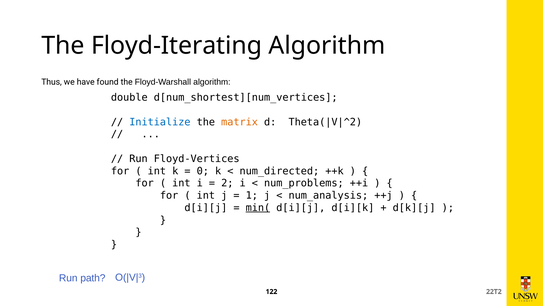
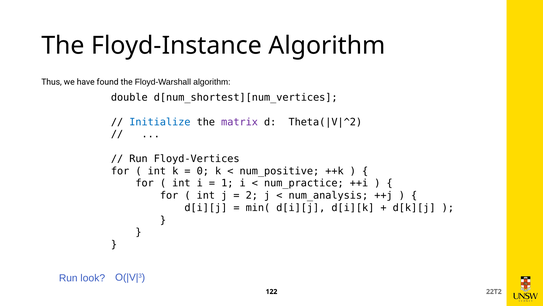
Floyd-Iterating: Floyd-Iterating -> Floyd-Instance
matrix colour: orange -> purple
num_directed: num_directed -> num_positive
2: 2 -> 1
num_problems: num_problems -> num_practice
1: 1 -> 2
min( underline: present -> none
path: path -> look
